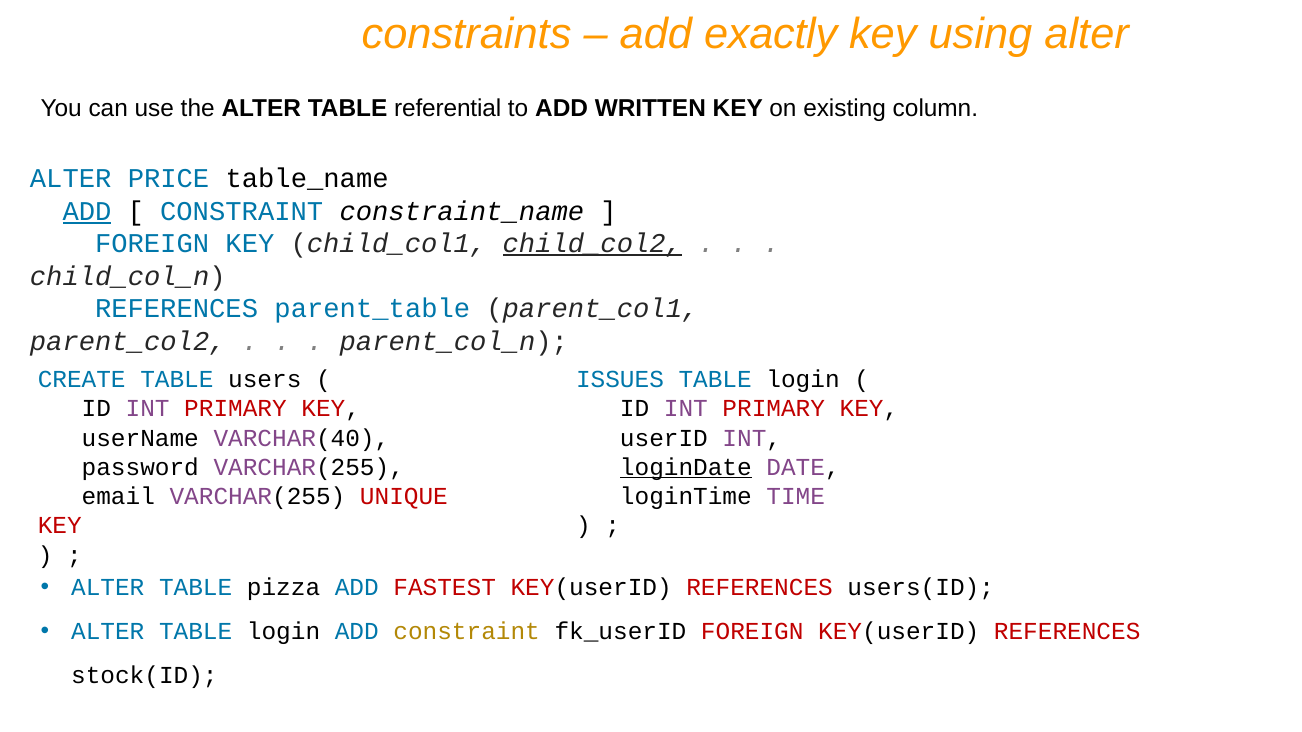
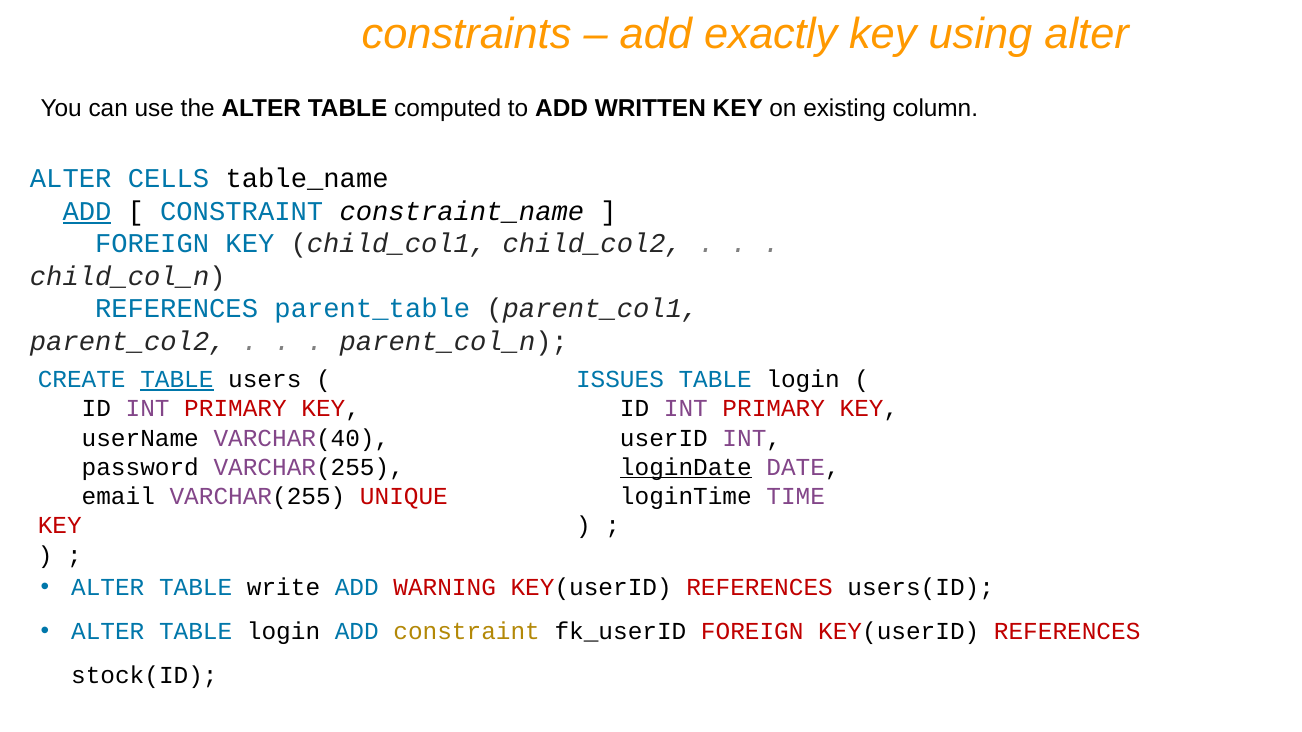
referential: referential -> computed
PRICE: PRICE -> CELLS
child_col2 underline: present -> none
TABLE at (177, 380) underline: none -> present
pizza: pizza -> write
FASTEST: FASTEST -> WARNING
